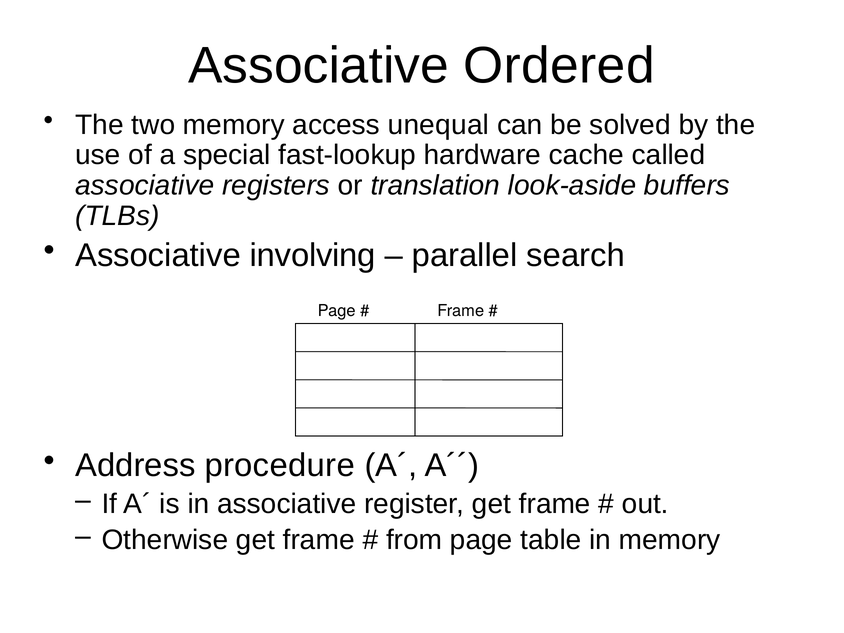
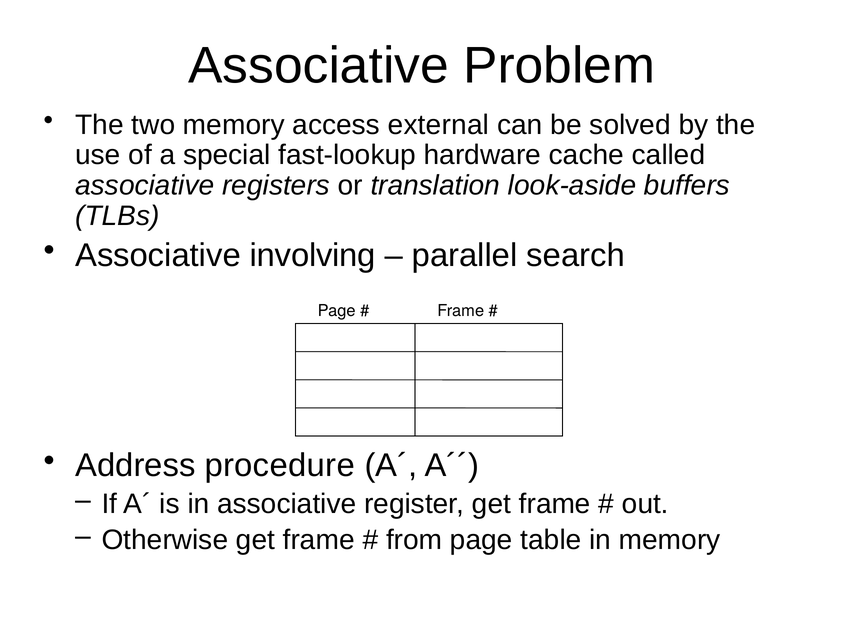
Ordered: Ordered -> Problem
unequal: unequal -> external
